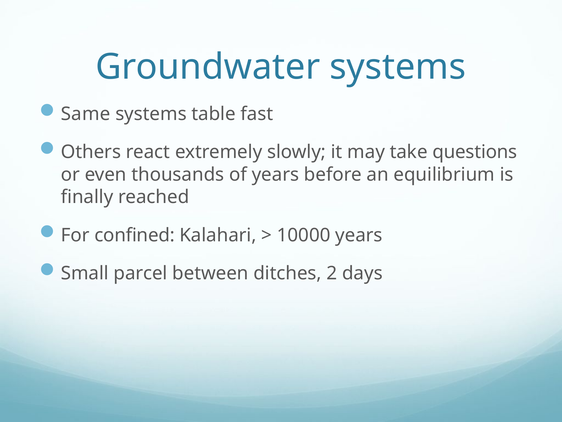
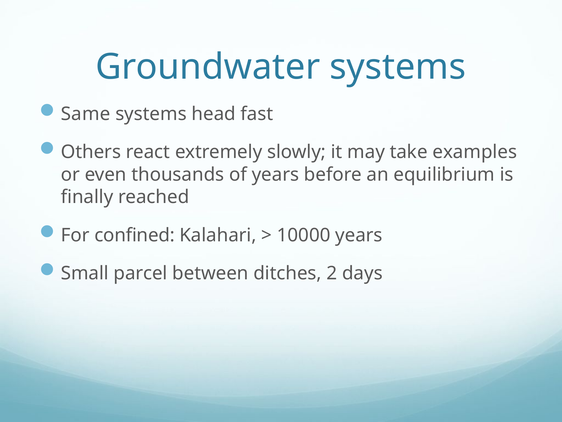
table: table -> head
questions: questions -> examples
